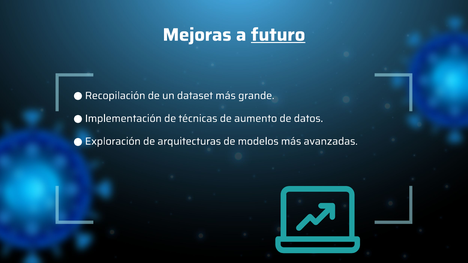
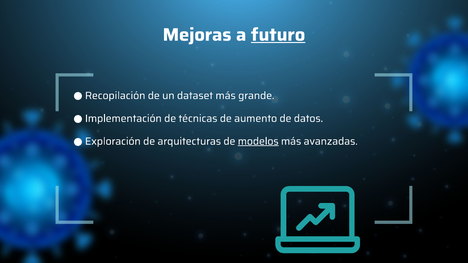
modelos underline: none -> present
